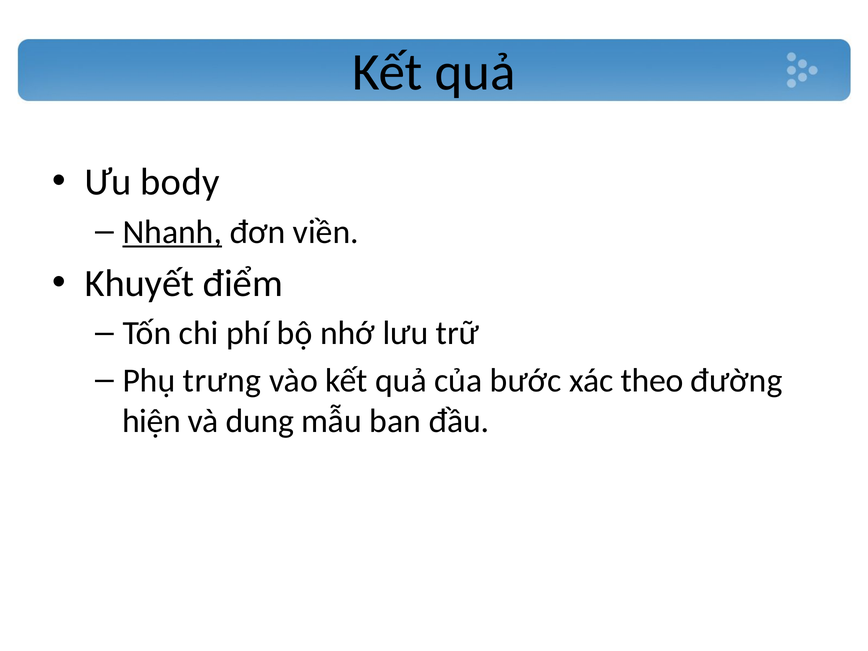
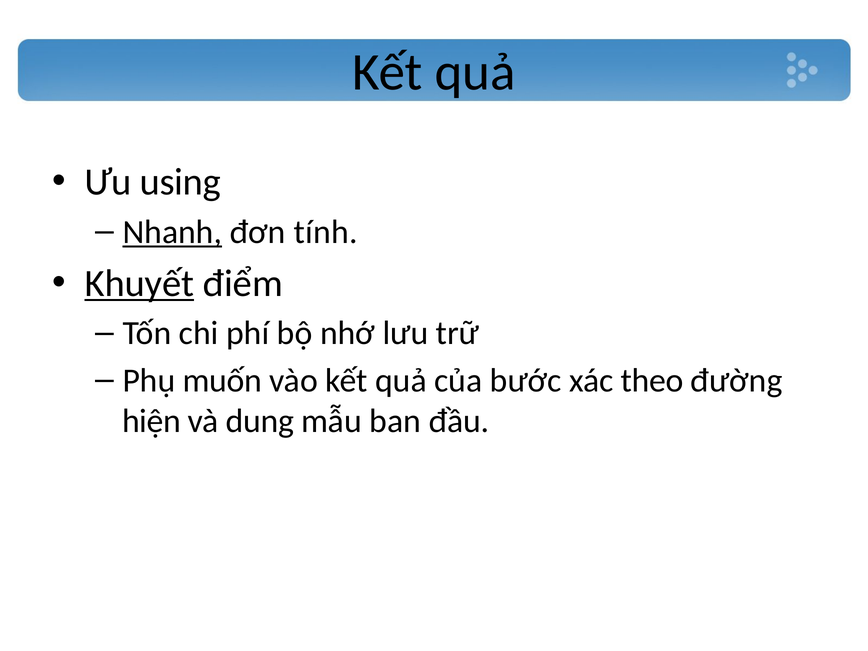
body: body -> using
viền: viền -> tính
Khuyết underline: none -> present
trưng: trưng -> muốn
